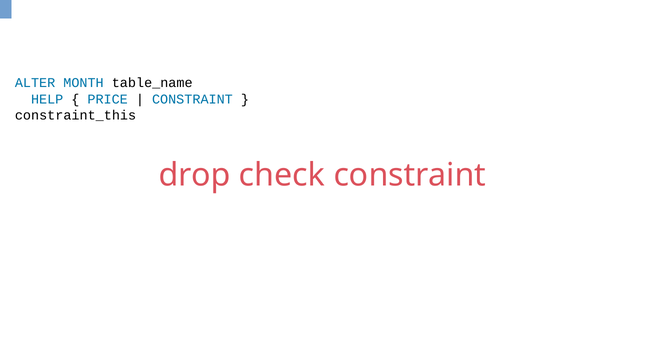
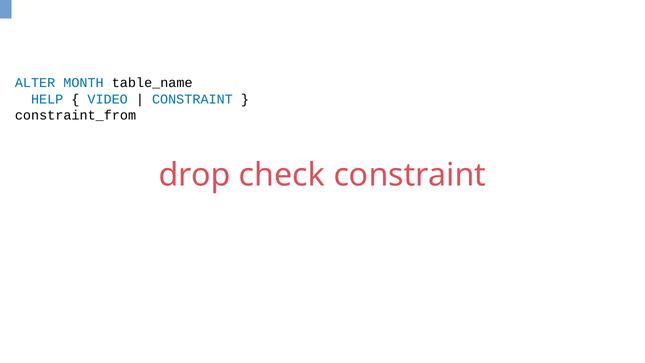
PRICE: PRICE -> VIDEO
constraint_this: constraint_this -> constraint_from
